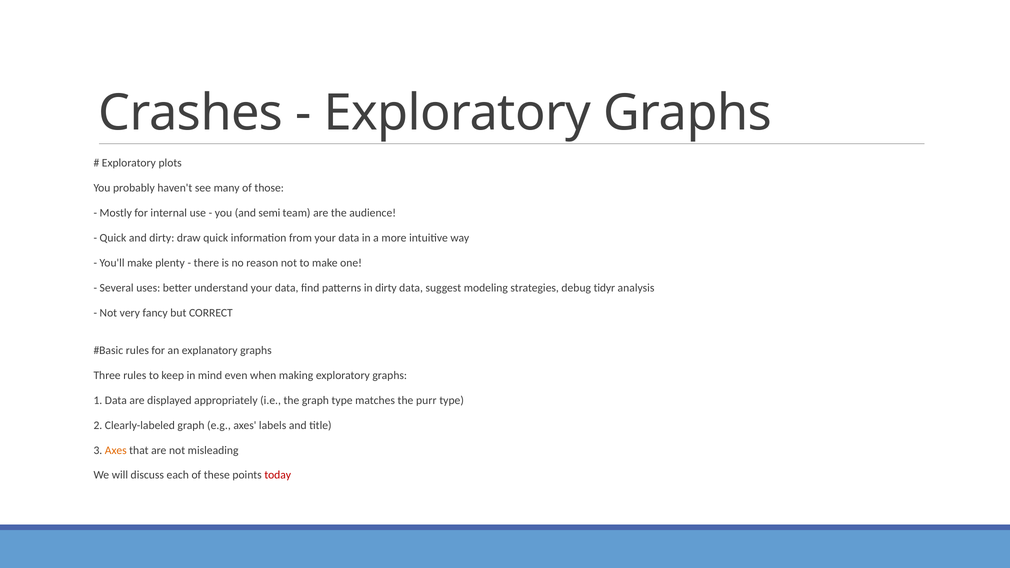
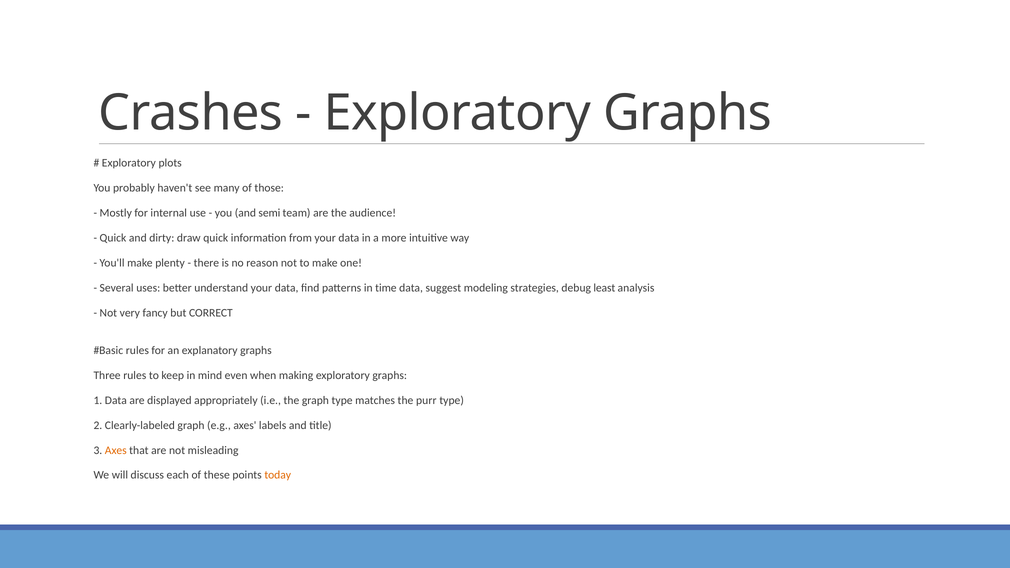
in dirty: dirty -> time
tidyr: tidyr -> least
today colour: red -> orange
